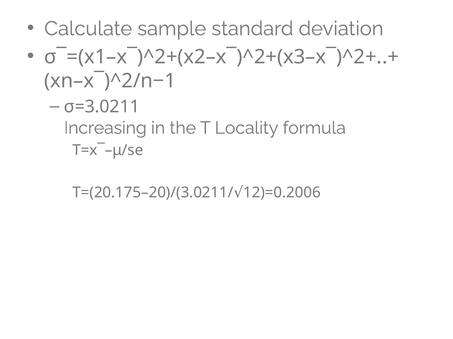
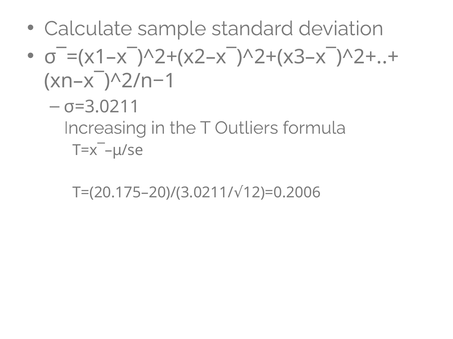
Locality: Locality -> Outliers
